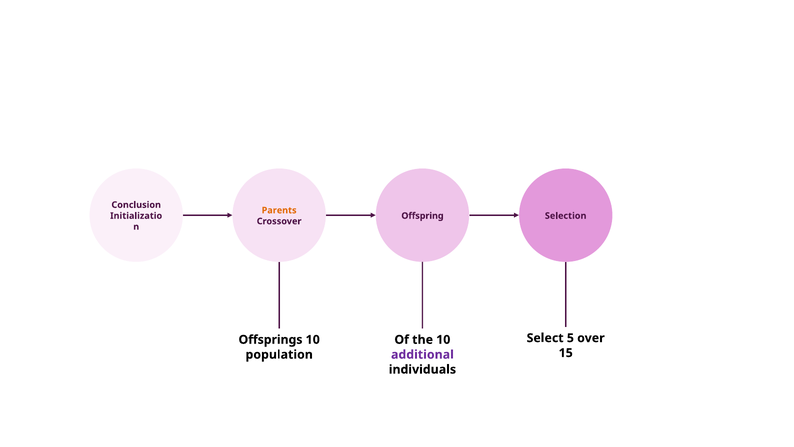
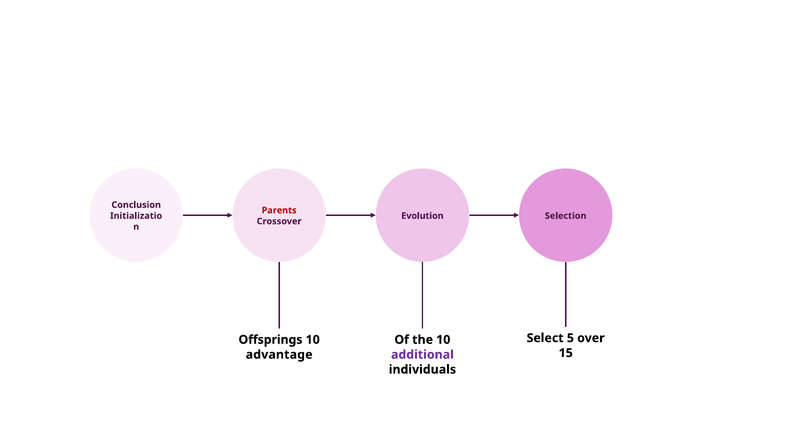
Parents colour: orange -> red
Offspring: Offspring -> Evolution
population: population -> advantage
